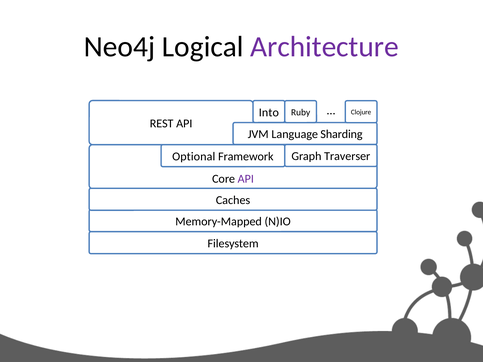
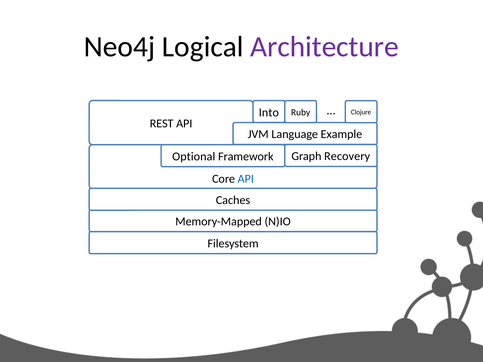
Sharding: Sharding -> Example
Traverser: Traverser -> Recovery
API at (246, 179) colour: purple -> blue
